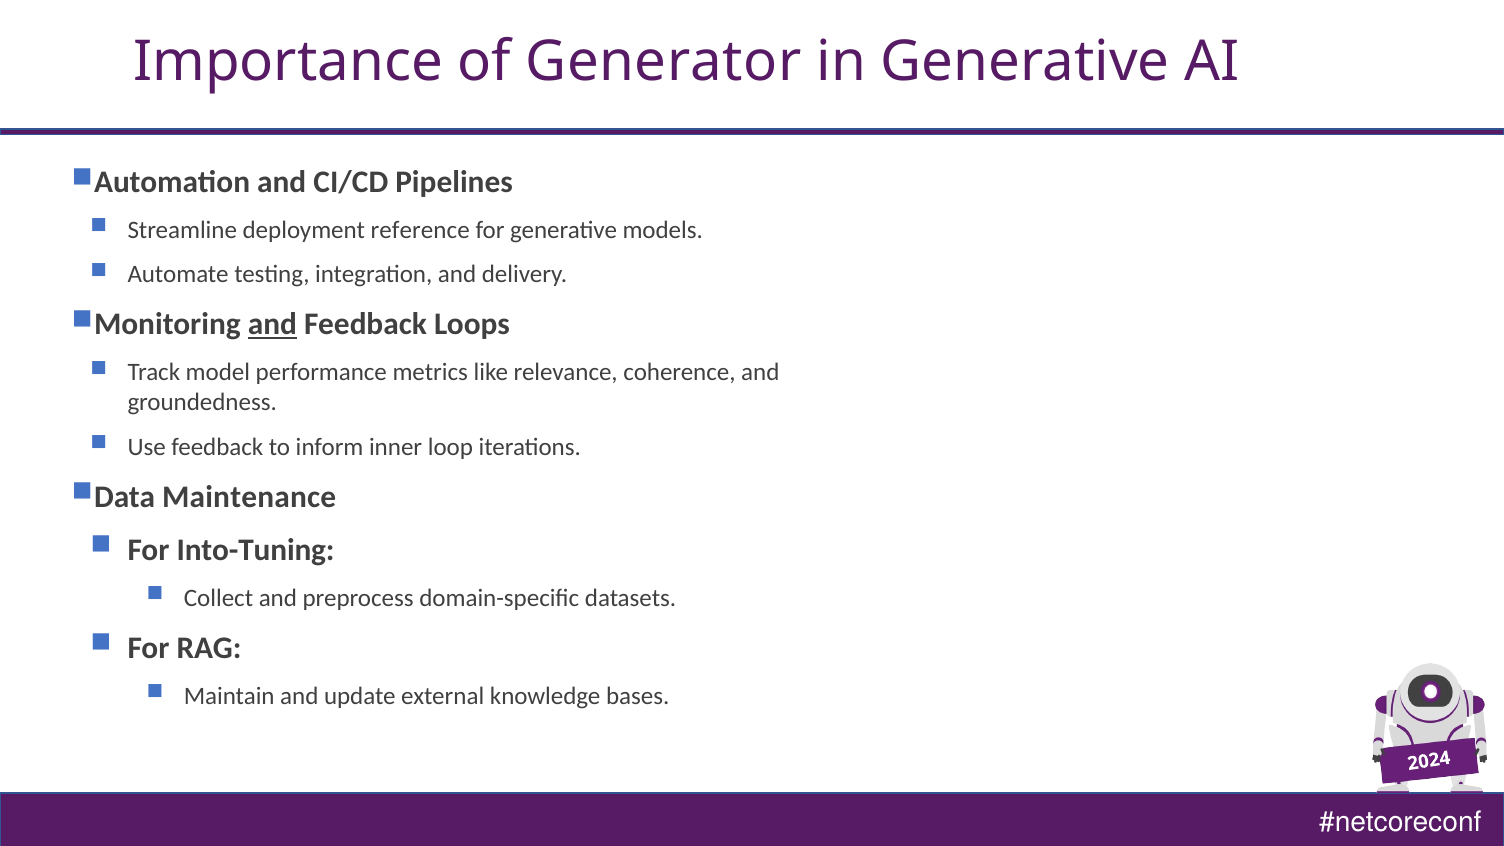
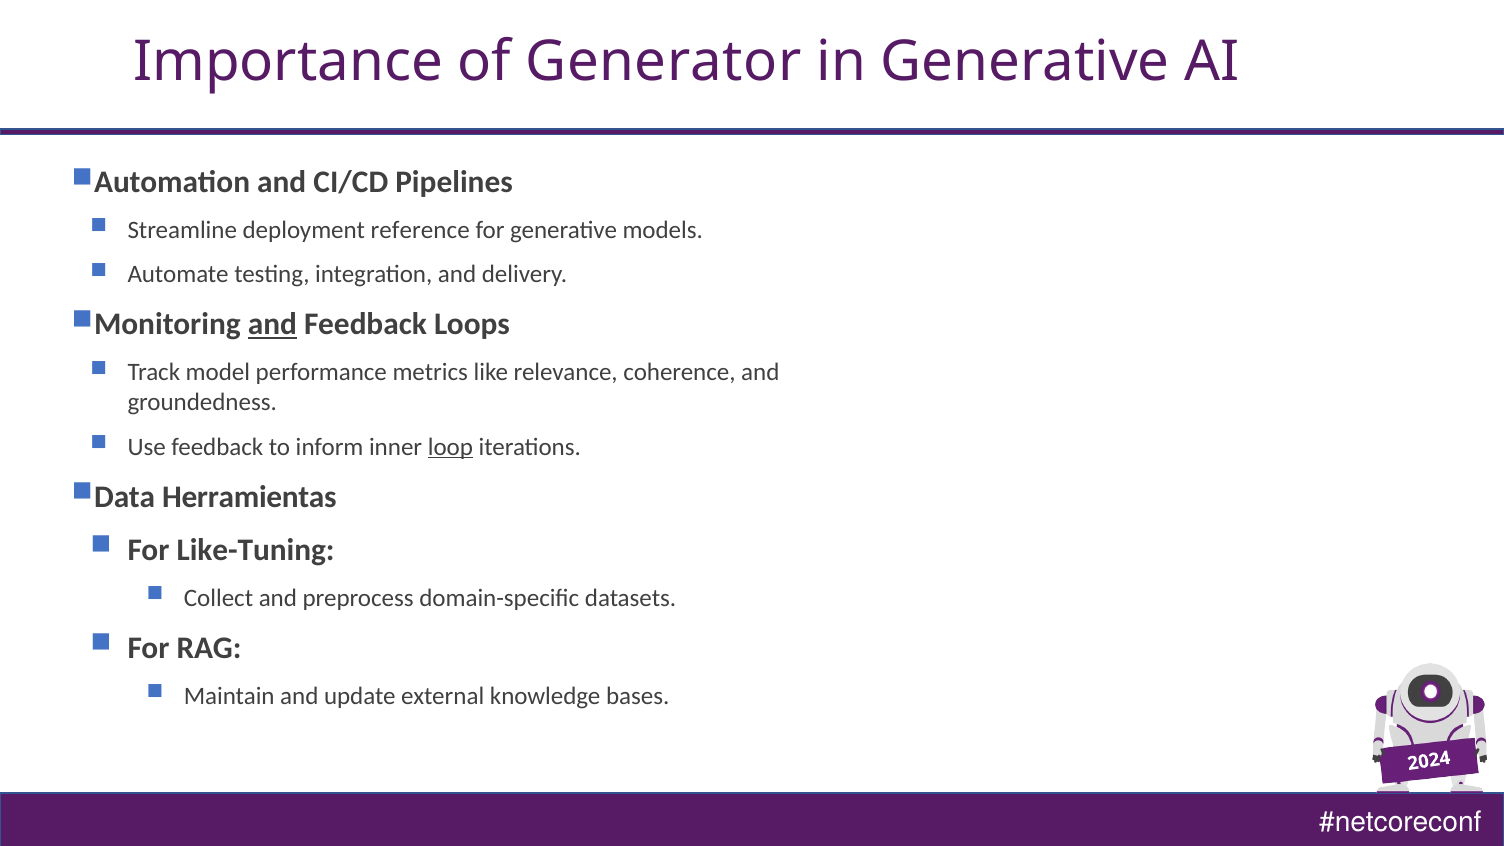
loop underline: none -> present
Maintenance: Maintenance -> Herramientas
Into-Tuning: Into-Tuning -> Like-Tuning
